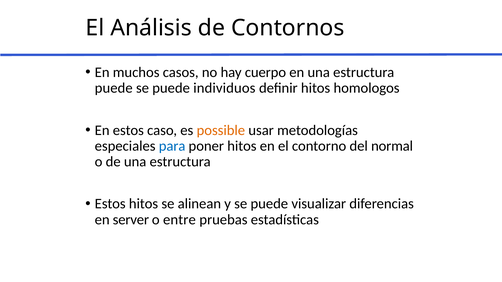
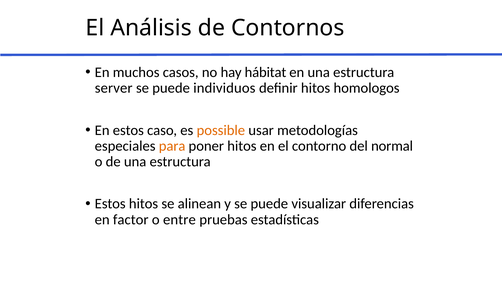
cuerpo: cuerpo -> hábitat
puede at (114, 88): puede -> server
para colour: blue -> orange
server: server -> factor
